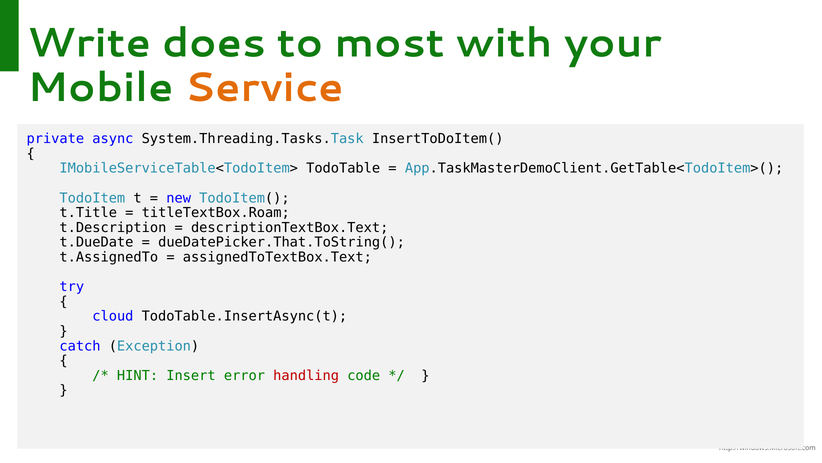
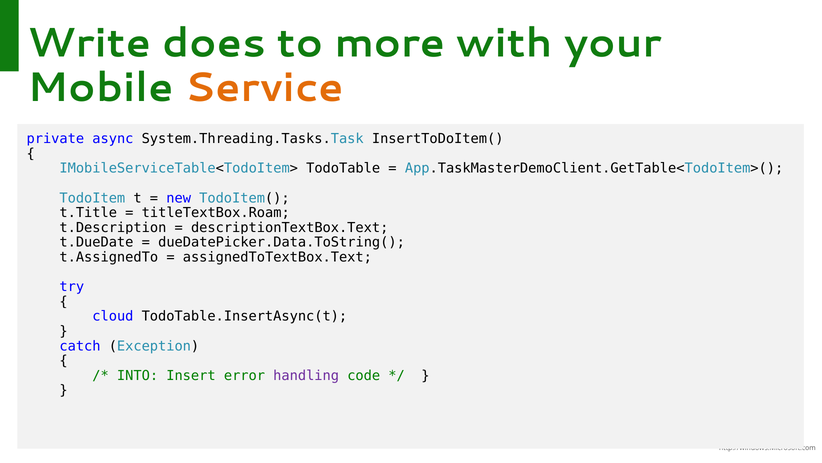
most: most -> more
dueDatePicker.That.ToString(: dueDatePicker.That.ToString( -> dueDatePicker.Data.ToString(
HINT: HINT -> INTO
handling colour: red -> purple
